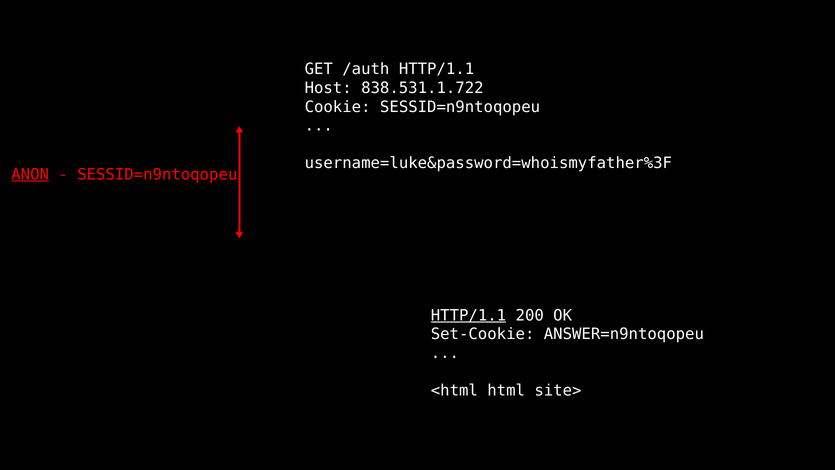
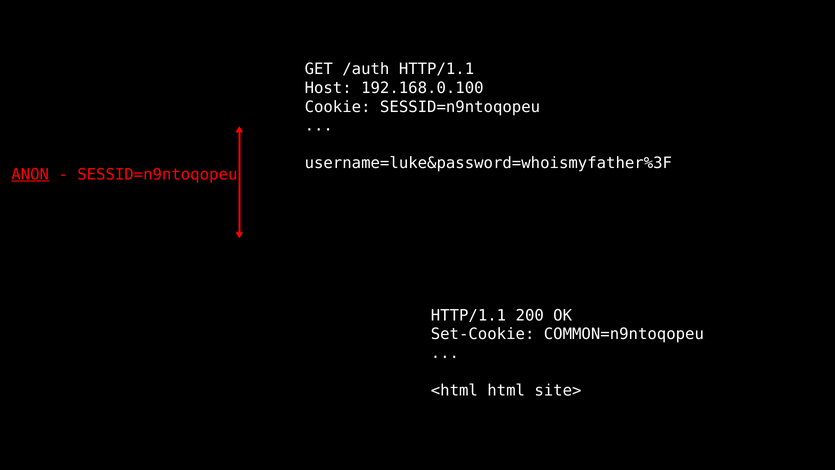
838.531.1.722: 838.531.1.722 -> 192.168.0.100
HTTP/1.1 at (468, 315) underline: present -> none
ANSWER=n9ntoqopeu: ANSWER=n9ntoqopeu -> COMMON=n9ntoqopeu
